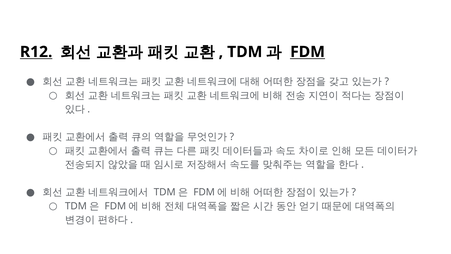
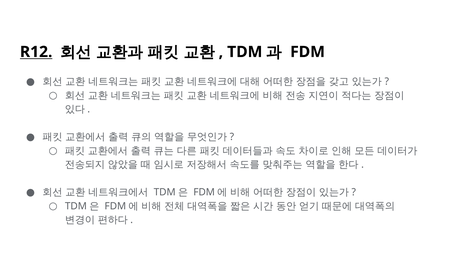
FDM underline: present -> none
